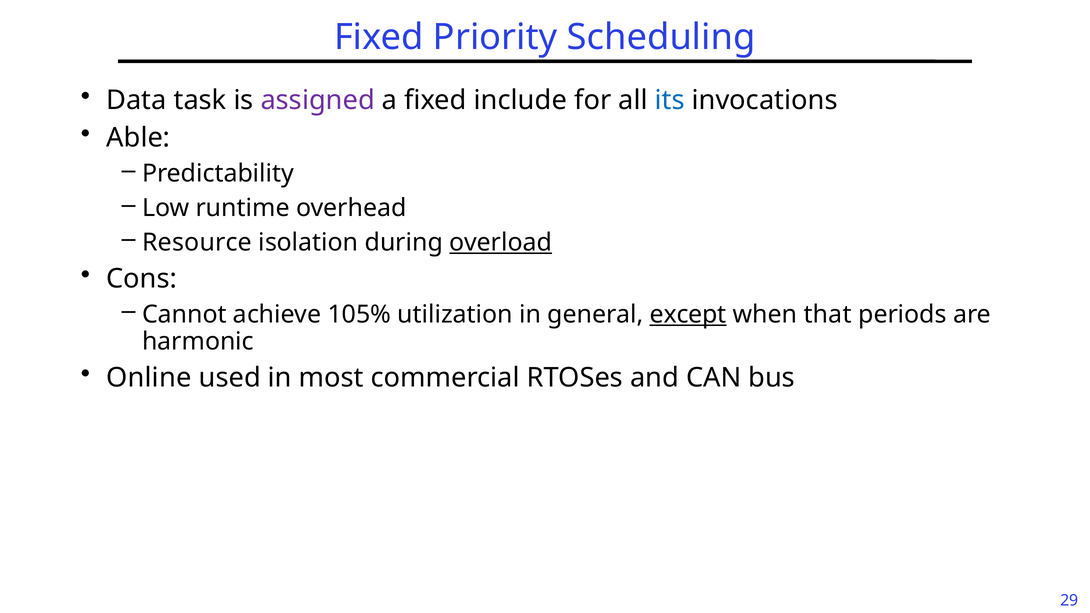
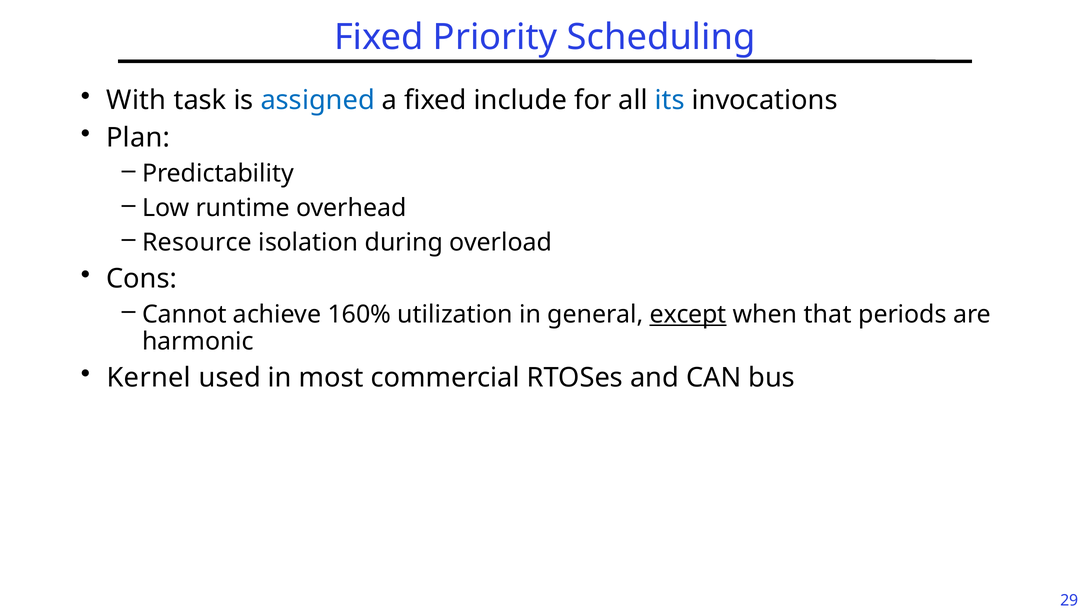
Data: Data -> With
assigned colour: purple -> blue
Able: Able -> Plan
overload underline: present -> none
105%: 105% -> 160%
Online: Online -> Kernel
